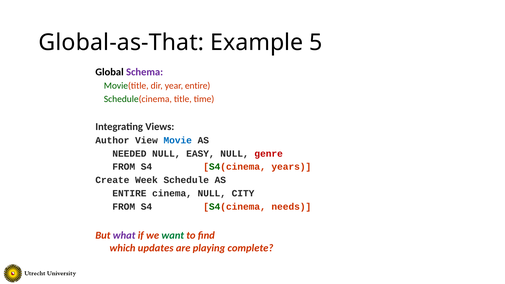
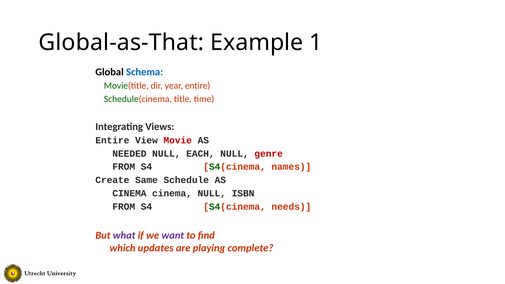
5: 5 -> 1
Schema colour: purple -> blue
Author at (112, 140): Author -> Entire
Movie colour: blue -> red
EASY: EASY -> EACH
years: years -> names
Week: Week -> Same
ENTIRE at (129, 193): ENTIRE -> CINEMA
CITY: CITY -> ISBN
want colour: green -> purple
